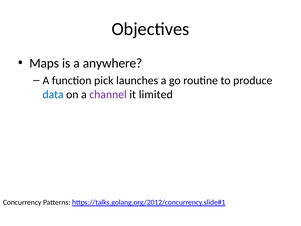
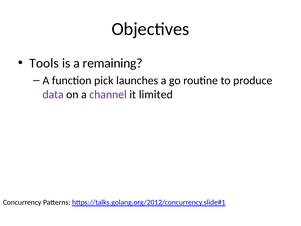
Maps: Maps -> Tools
anywhere: anywhere -> remaining
data colour: blue -> purple
